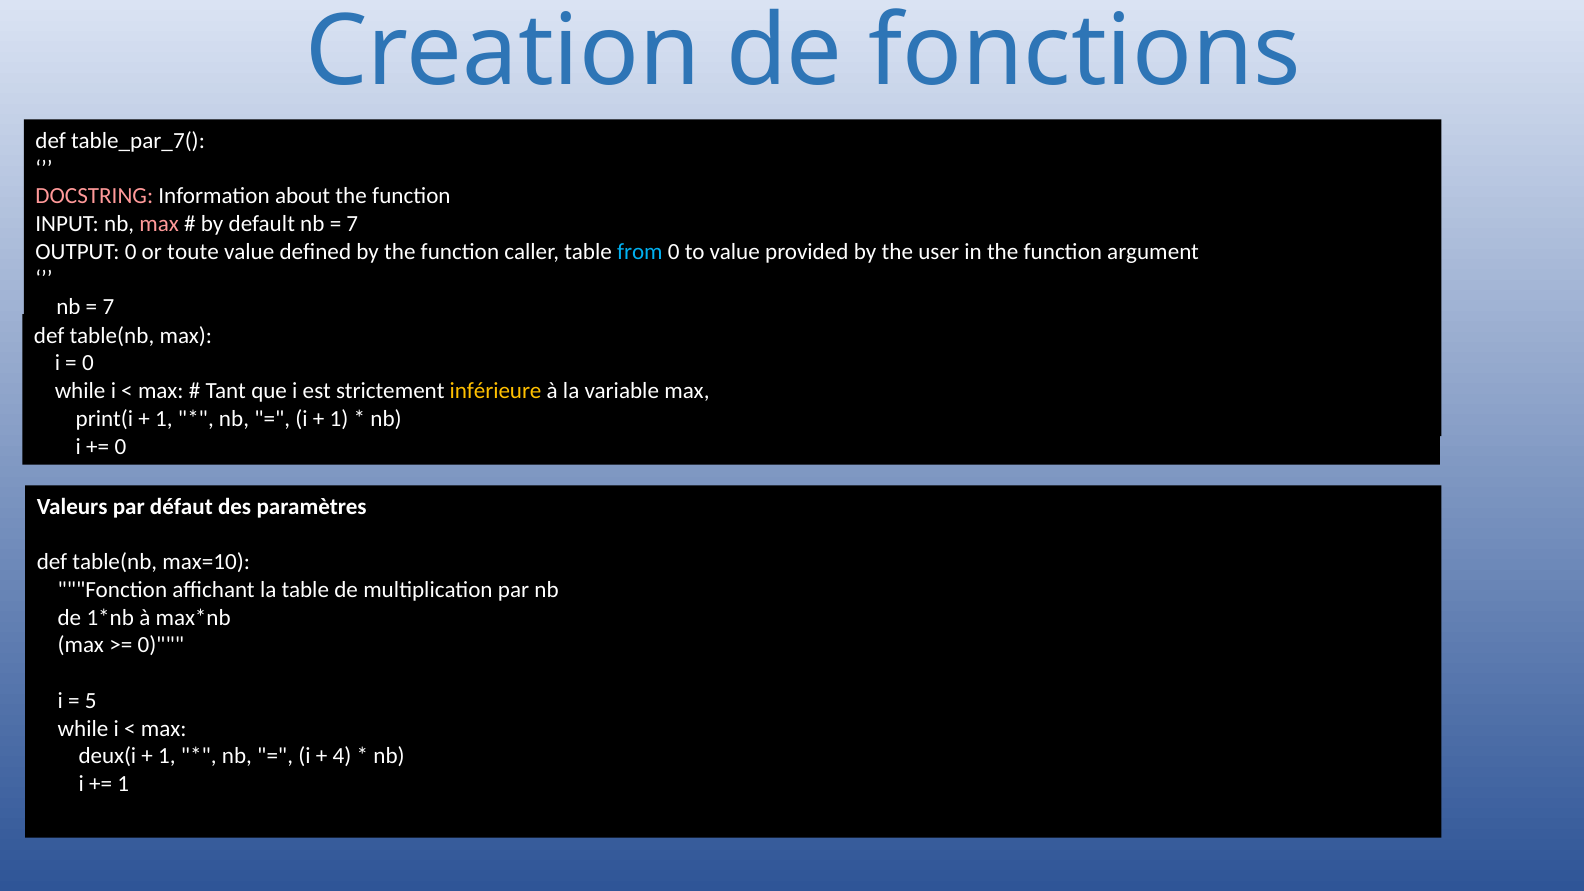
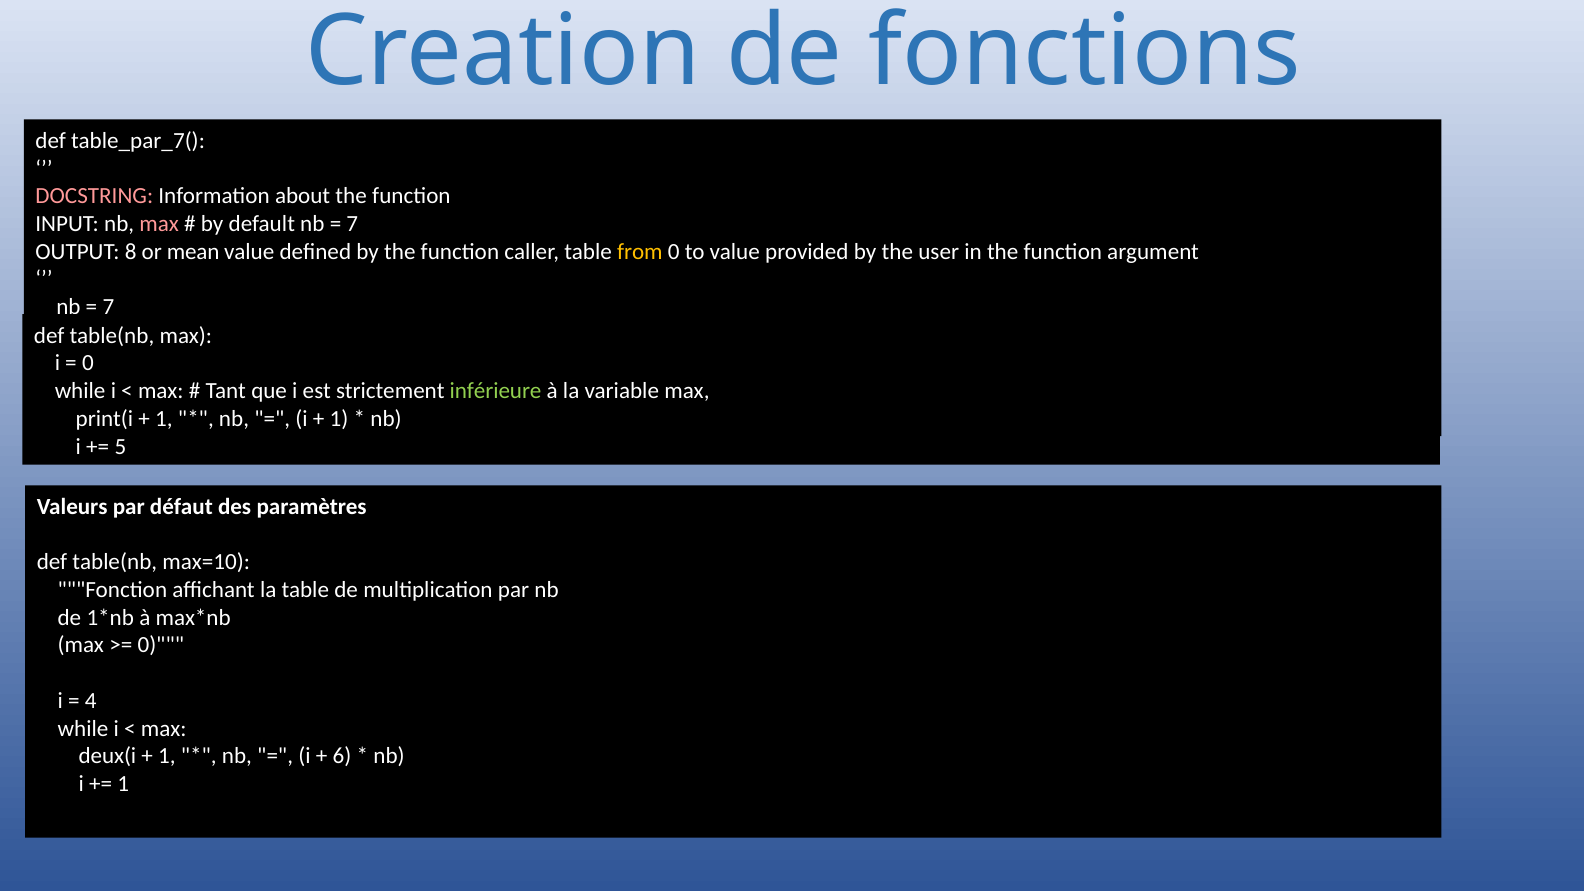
OUTPUT 0: 0 -> 8
toute: toute -> mean
from colour: light blue -> yellow
inférieure at (496, 391) colour: yellow -> light green
0 at (120, 446): 0 -> 5
5: 5 -> 4
4: 4 -> 6
